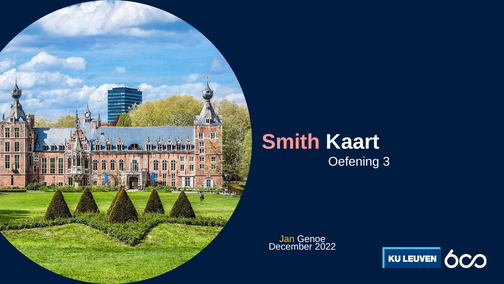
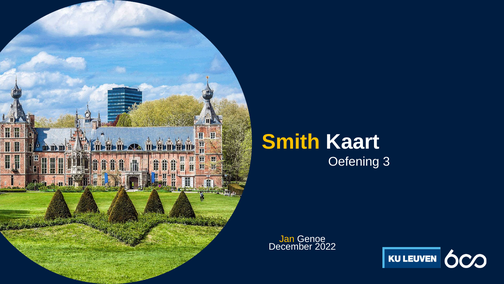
Smith colour: pink -> yellow
